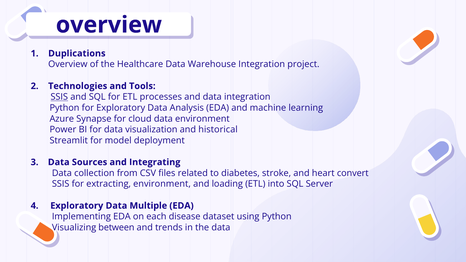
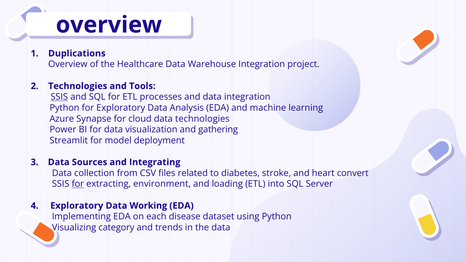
data environment: environment -> technologies
historical: historical -> gathering
for at (78, 184) underline: none -> present
Multiple: Multiple -> Working
between: between -> category
